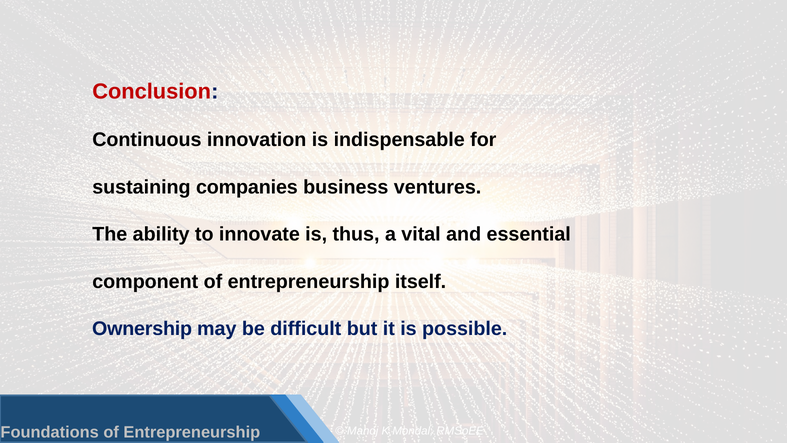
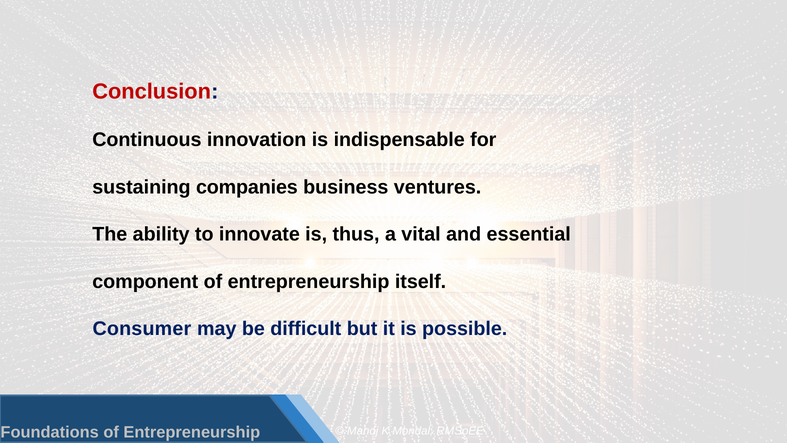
Ownership: Ownership -> Consumer
